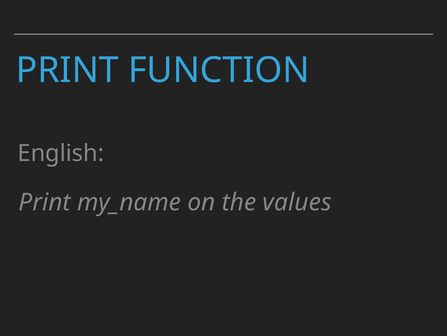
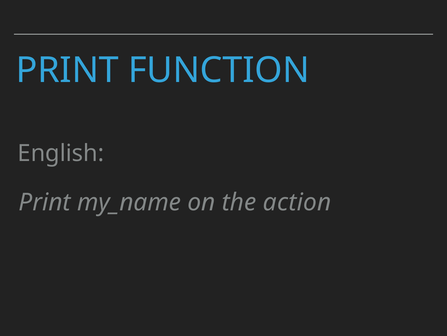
values: values -> action
